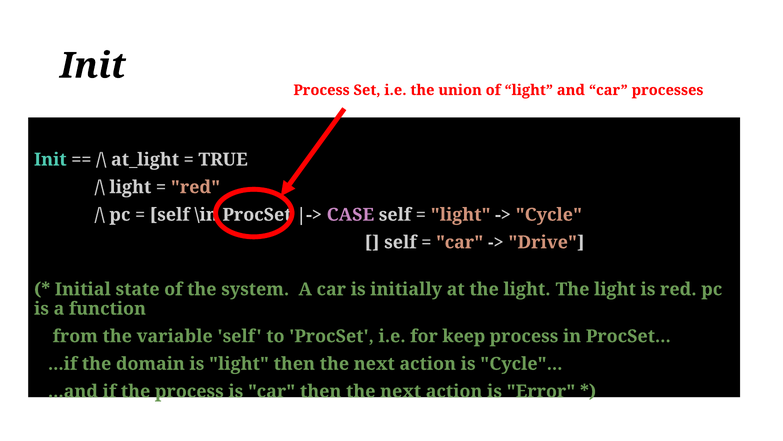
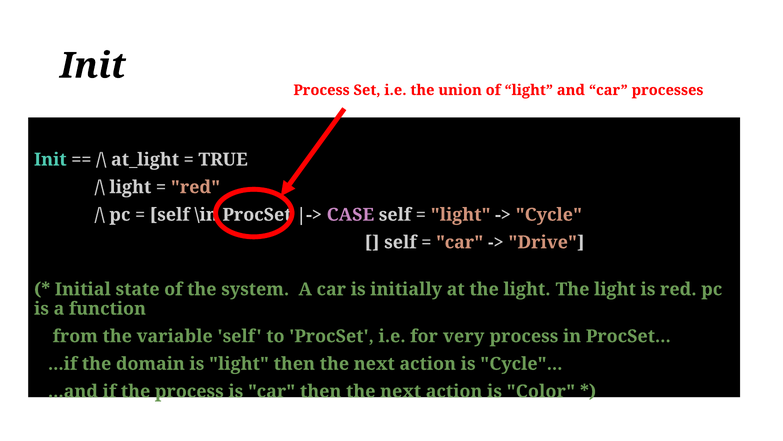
keep: keep -> very
Error: Error -> Color
